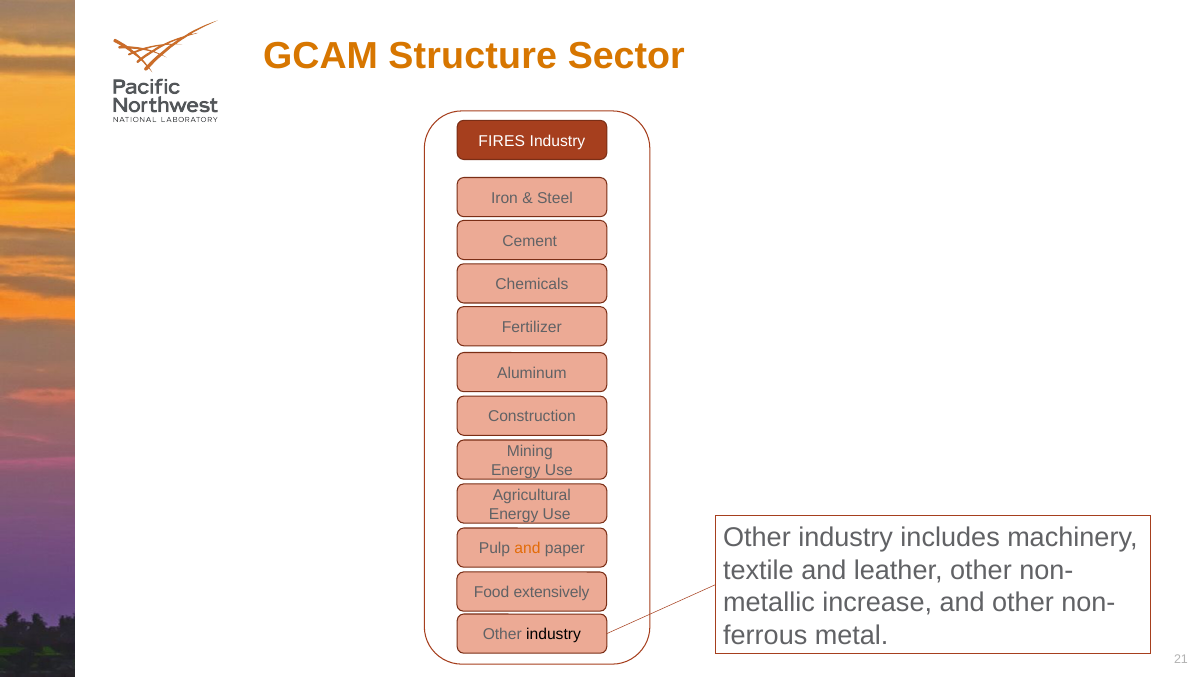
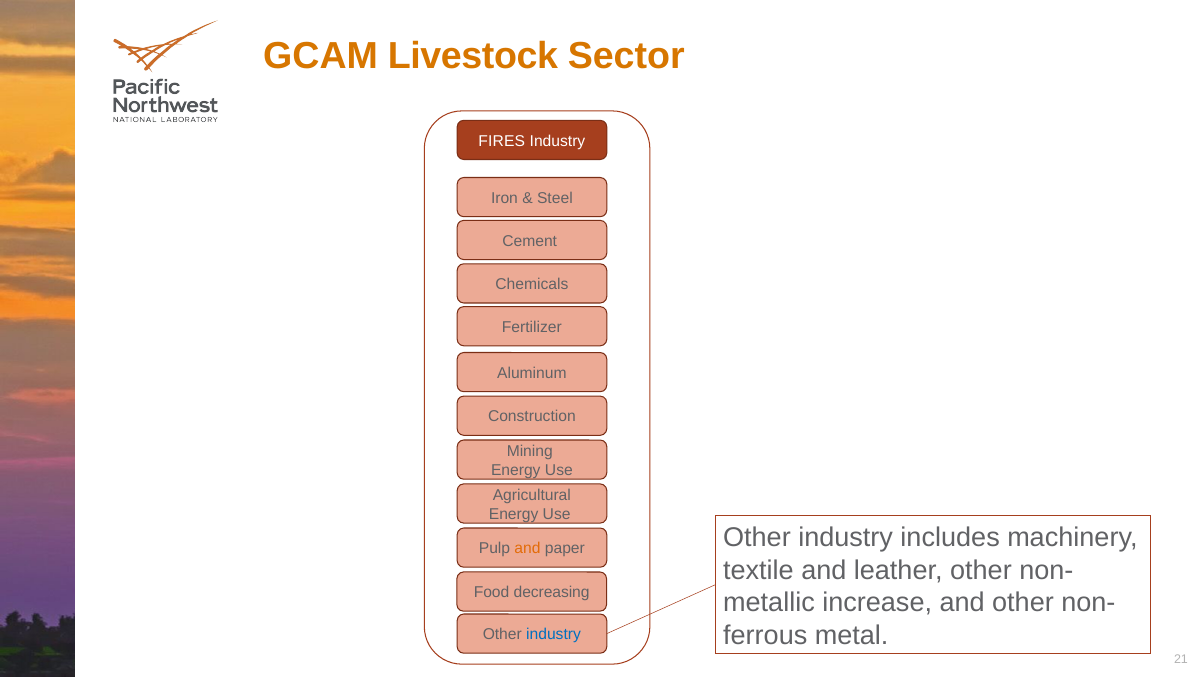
Structure: Structure -> Livestock
extensively: extensively -> decreasing
industry at (554, 634) colour: black -> blue
